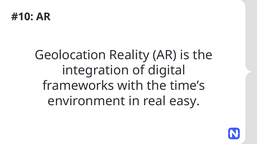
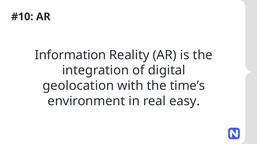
Geolocation: Geolocation -> Information
frameworks: frameworks -> geolocation
